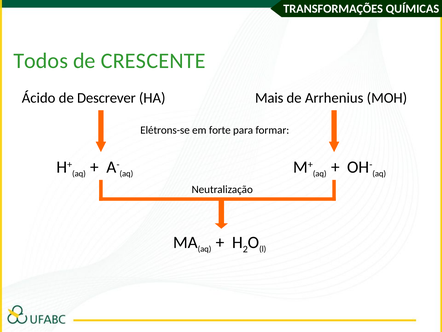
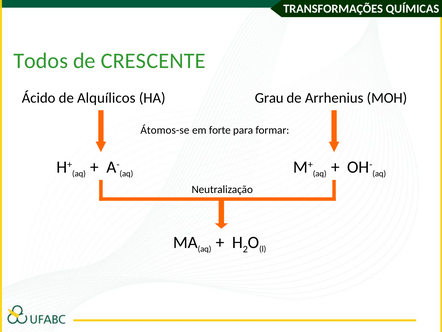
Descrever: Descrever -> Alquílicos
Mais: Mais -> Grau
Elétrons-se: Elétrons-se -> Átomos-se
